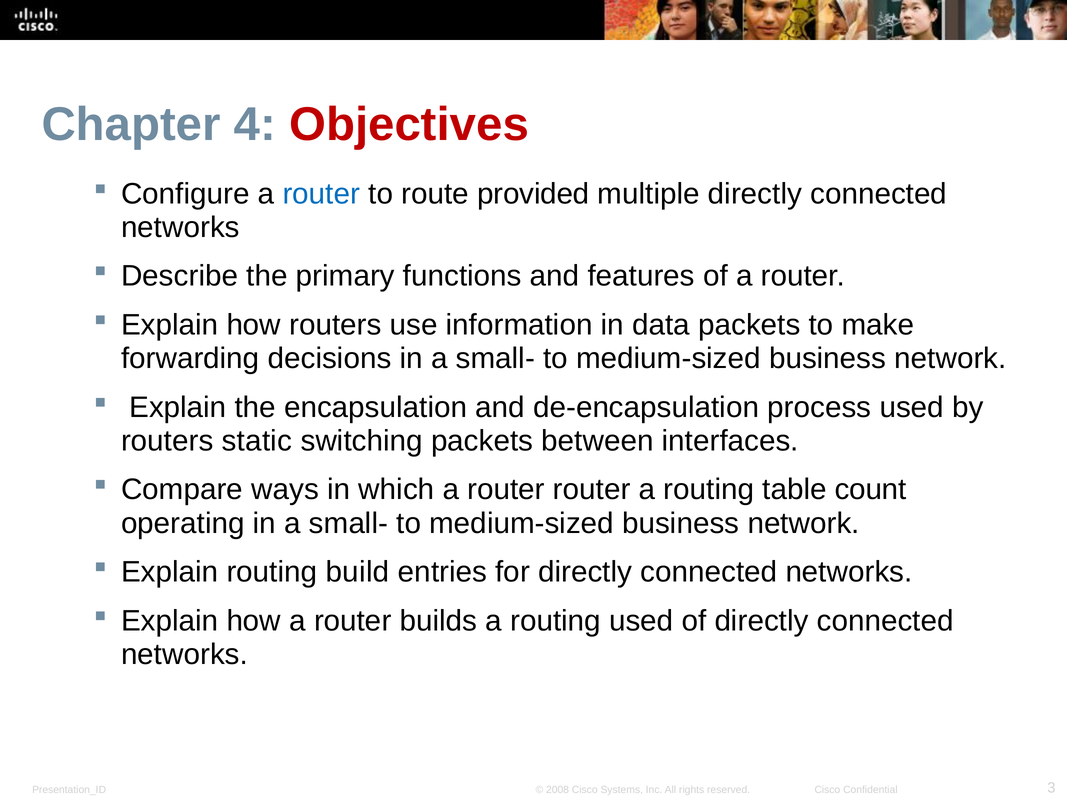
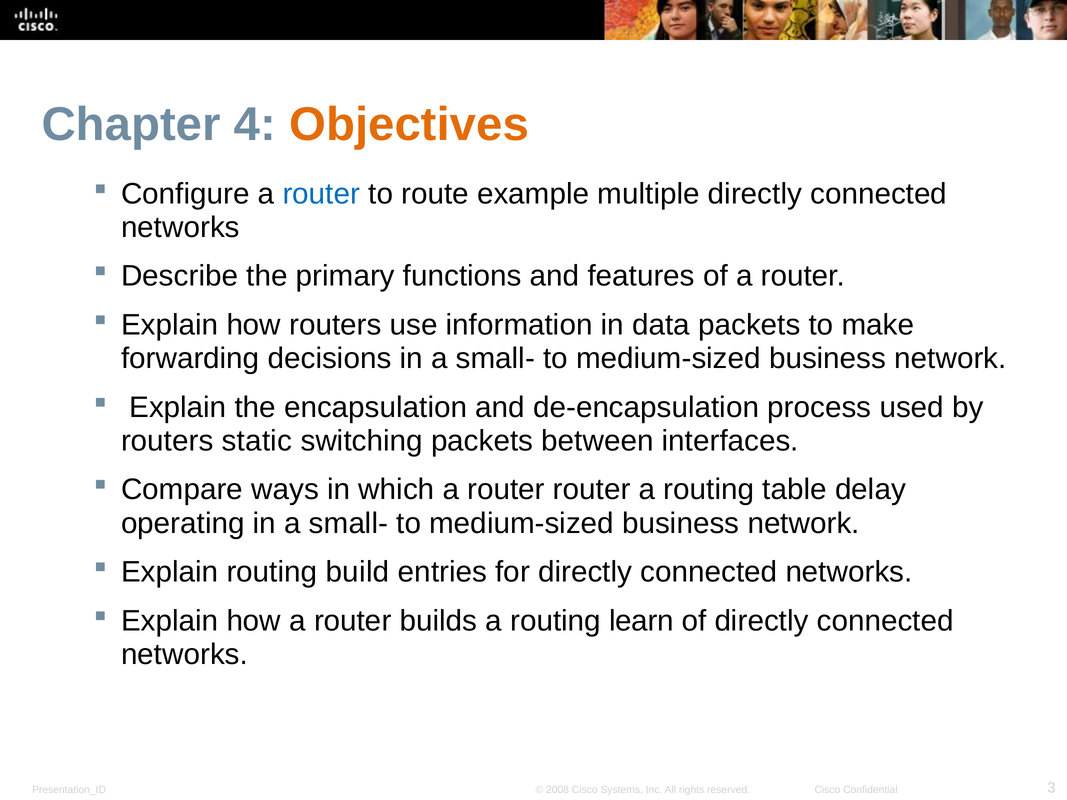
Objectives colour: red -> orange
provided: provided -> example
count: count -> delay
routing used: used -> learn
